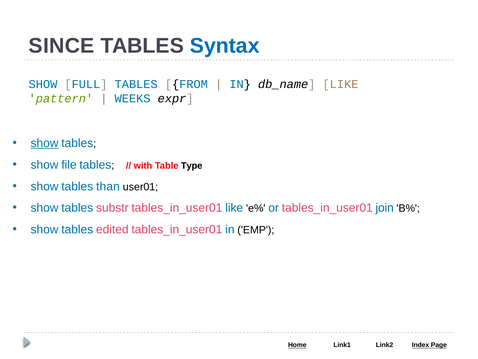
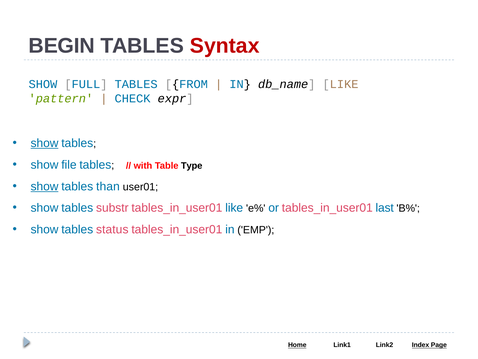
SINCE: SINCE -> BEGIN
Syntax colour: blue -> red
WEEKS: WEEKS -> CHECK
show at (45, 186) underline: none -> present
join: join -> last
edited: edited -> status
